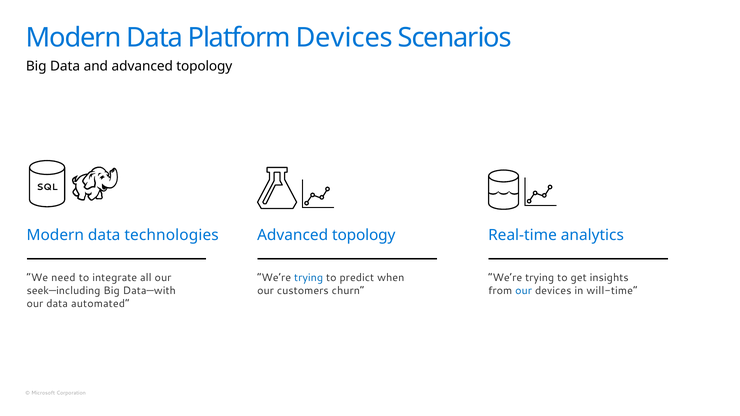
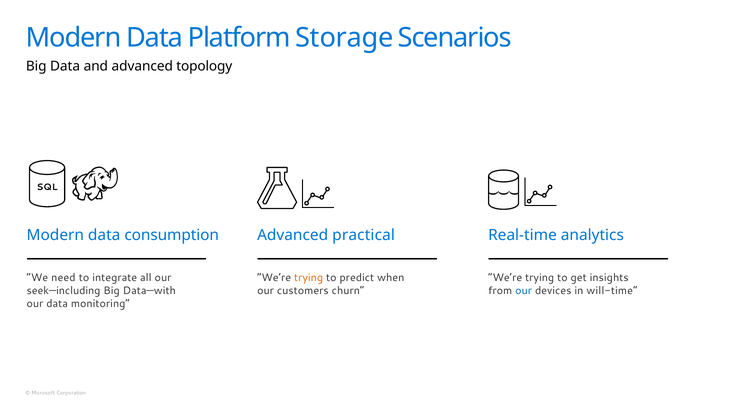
Platform Devices: Devices -> Storage
technologies: technologies -> consumption
topology at (364, 235): topology -> practical
trying at (309, 278) colour: blue -> orange
automated: automated -> monitoring
